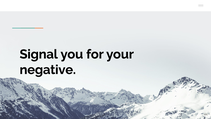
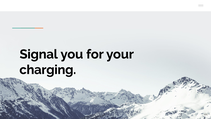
negative: negative -> charging
